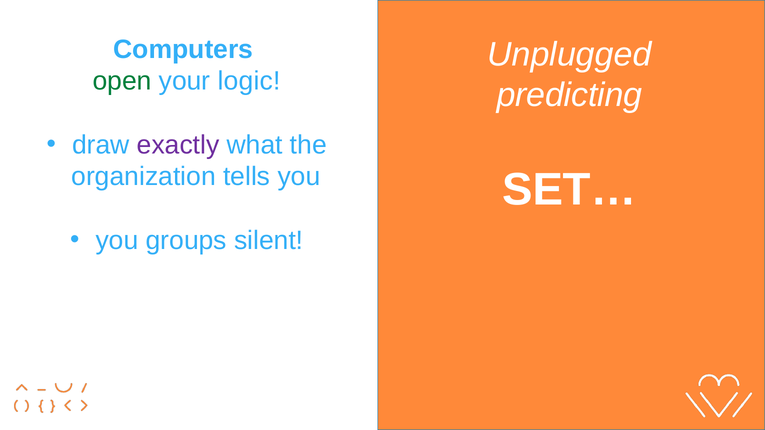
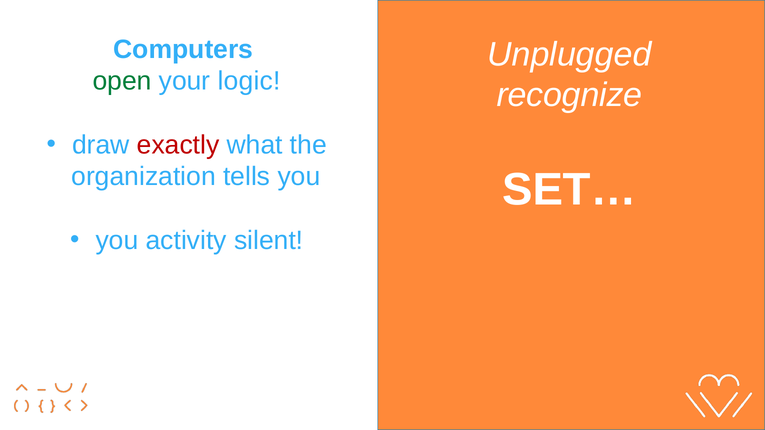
predicting: predicting -> recognize
exactly colour: purple -> red
groups: groups -> activity
